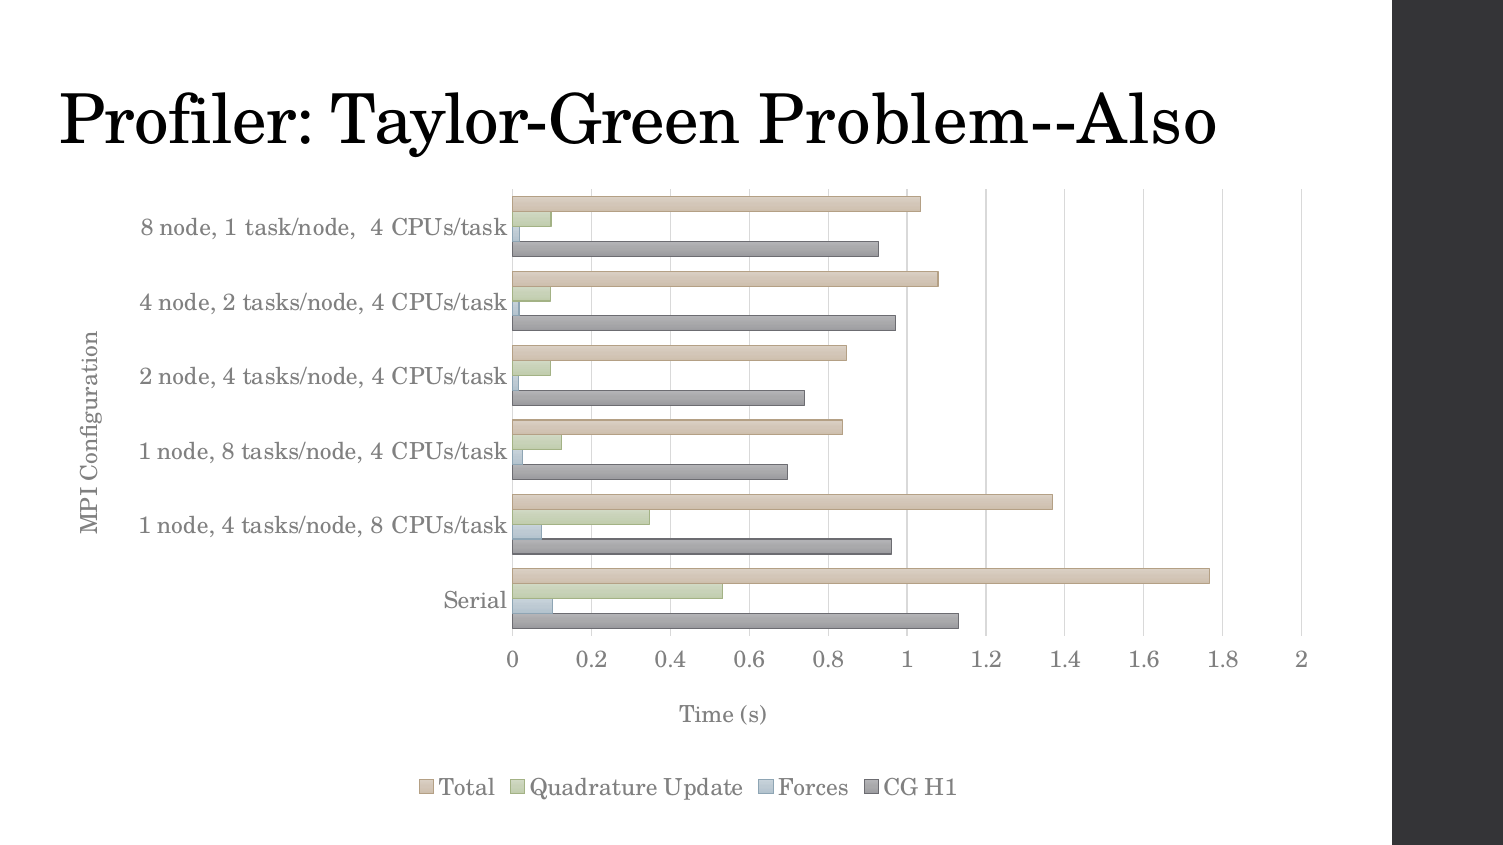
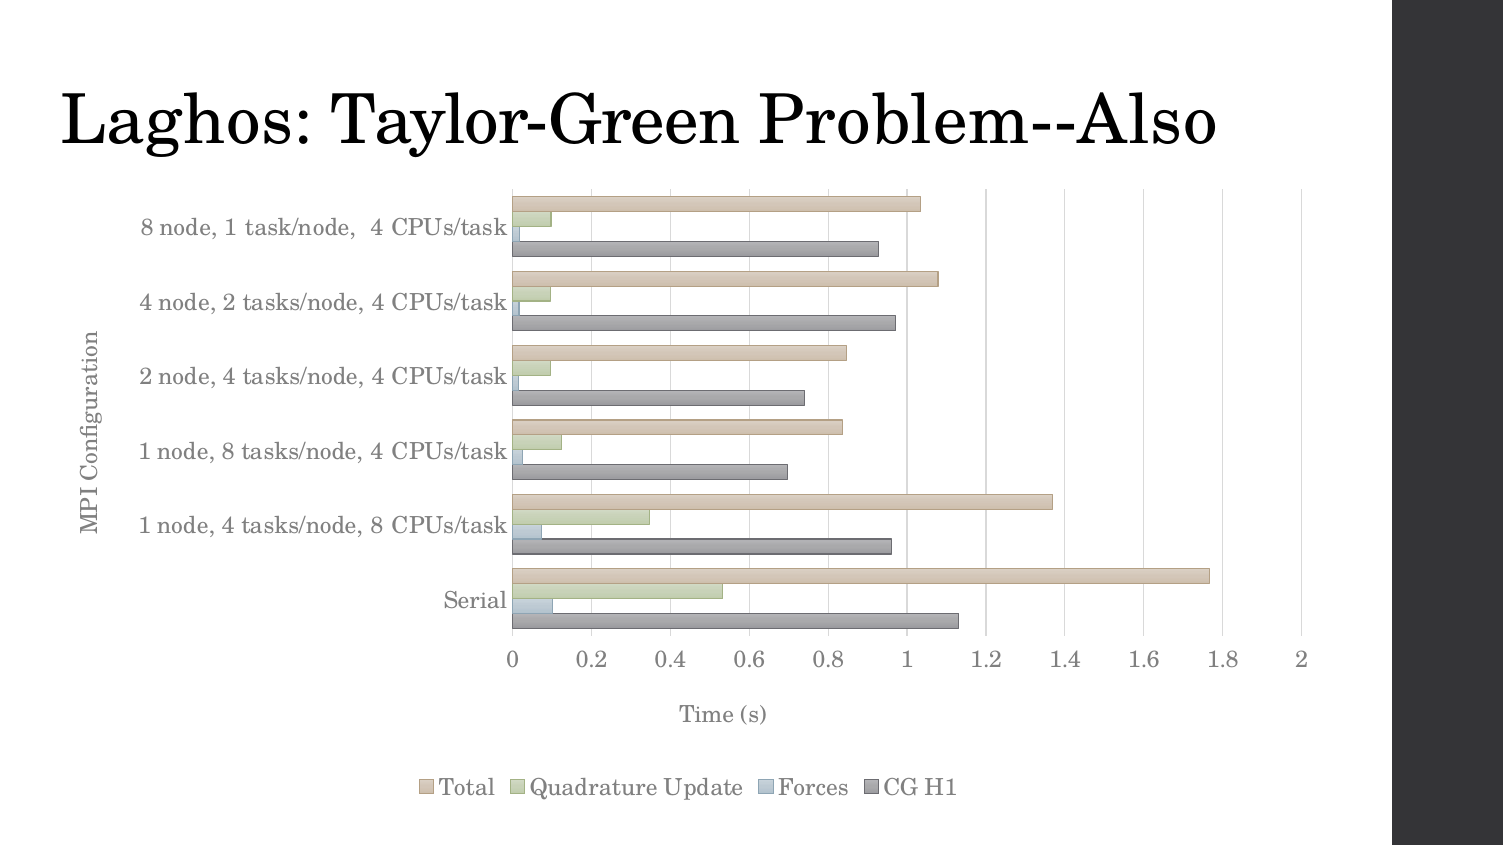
Profiler: Profiler -> Laghos
